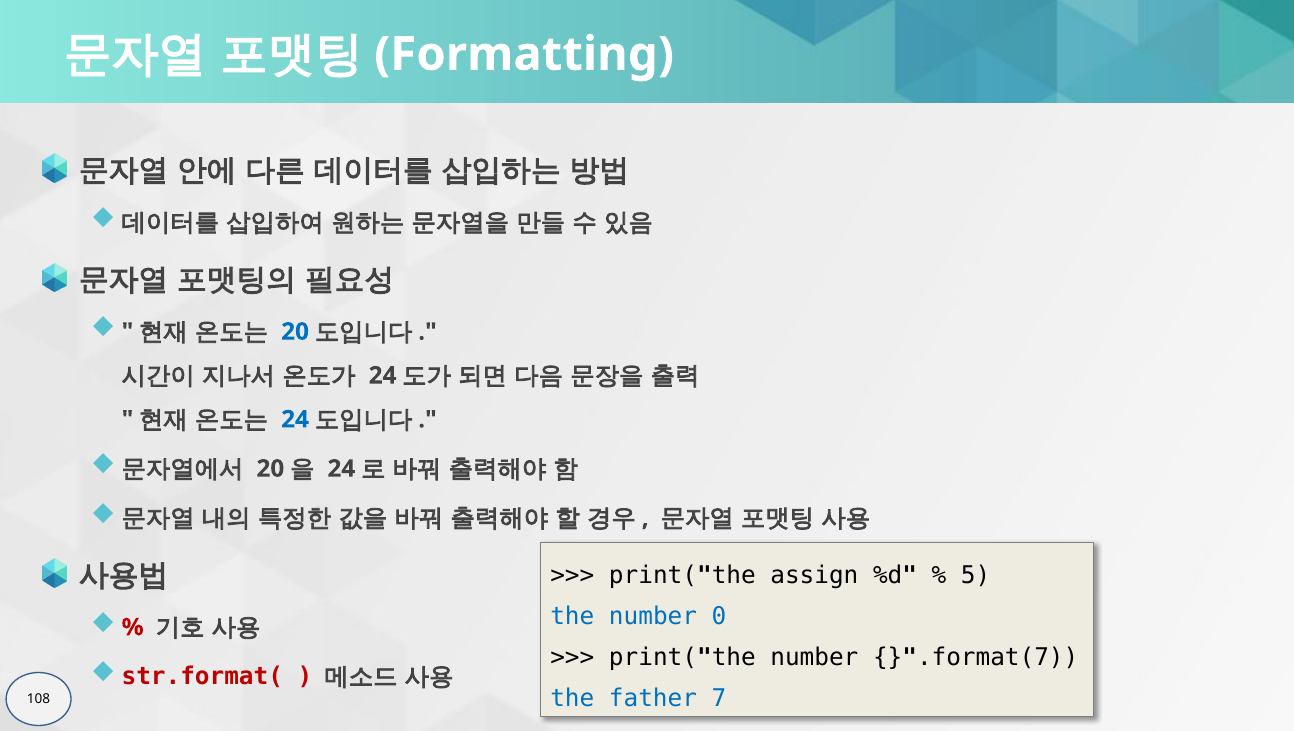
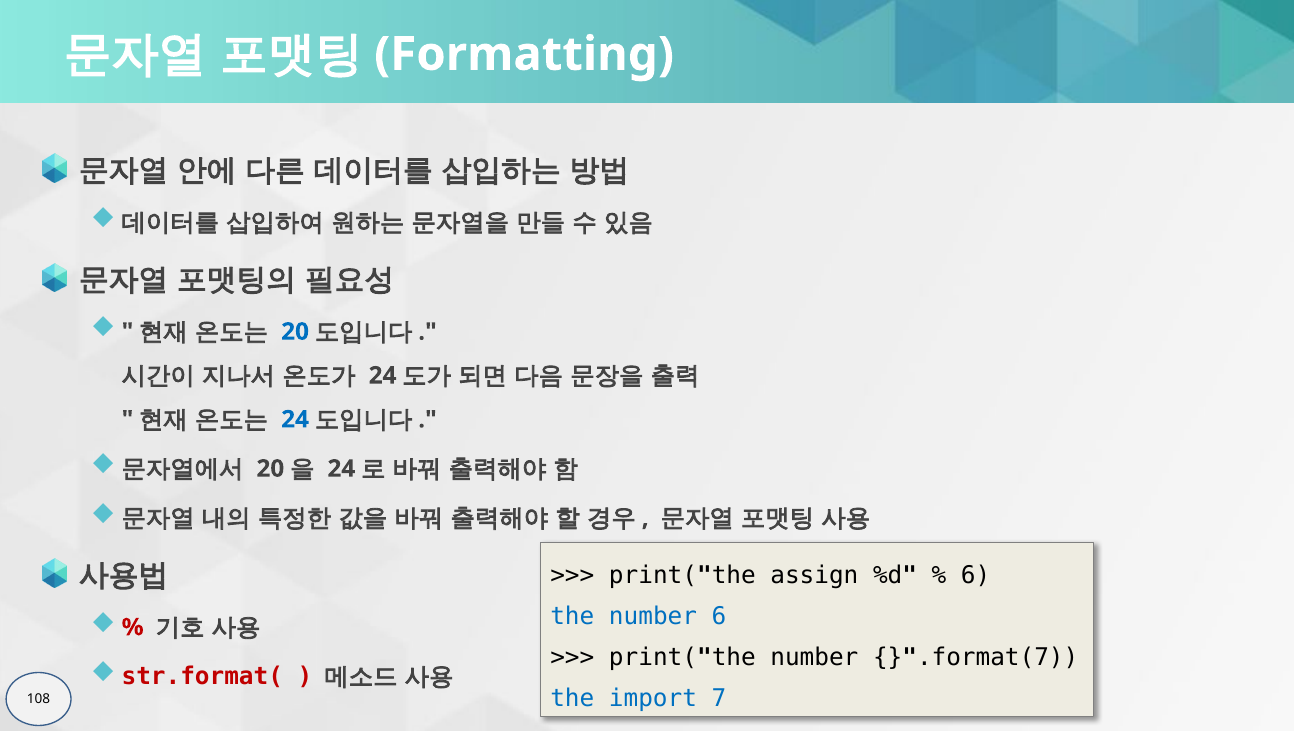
5 at (976, 576): 5 -> 6
number 0: 0 -> 6
father: father -> import
